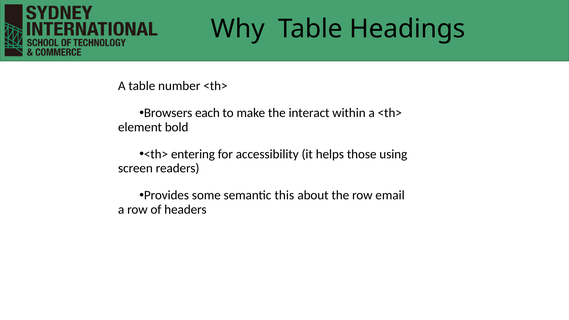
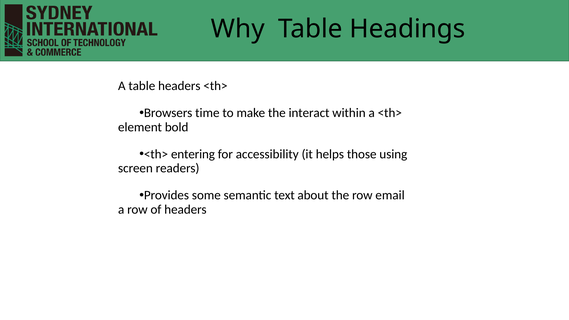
table number: number -> headers
each: each -> time
this: this -> text
